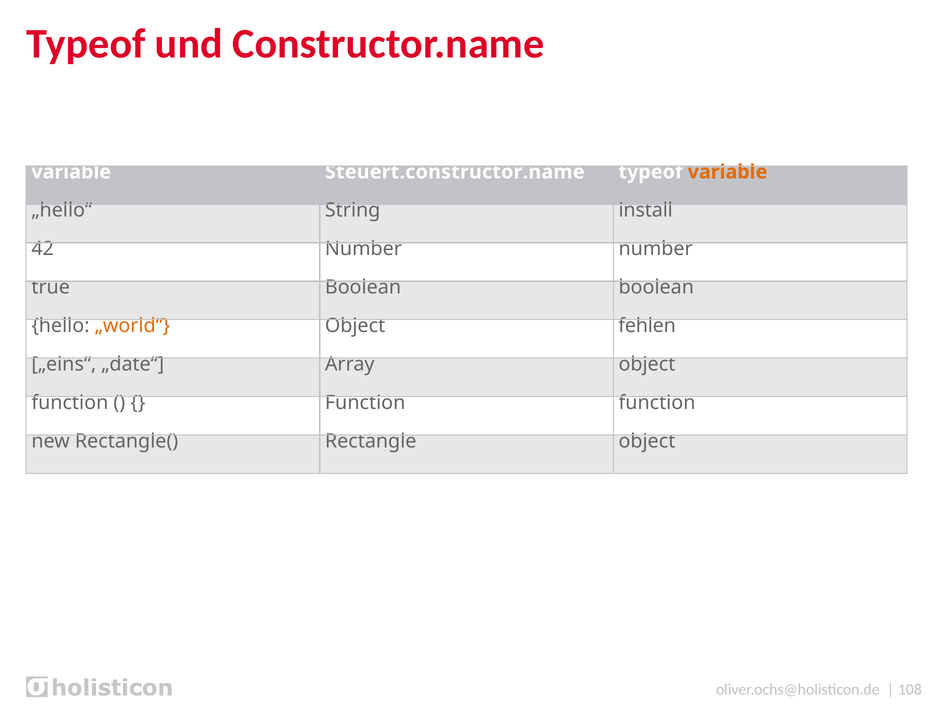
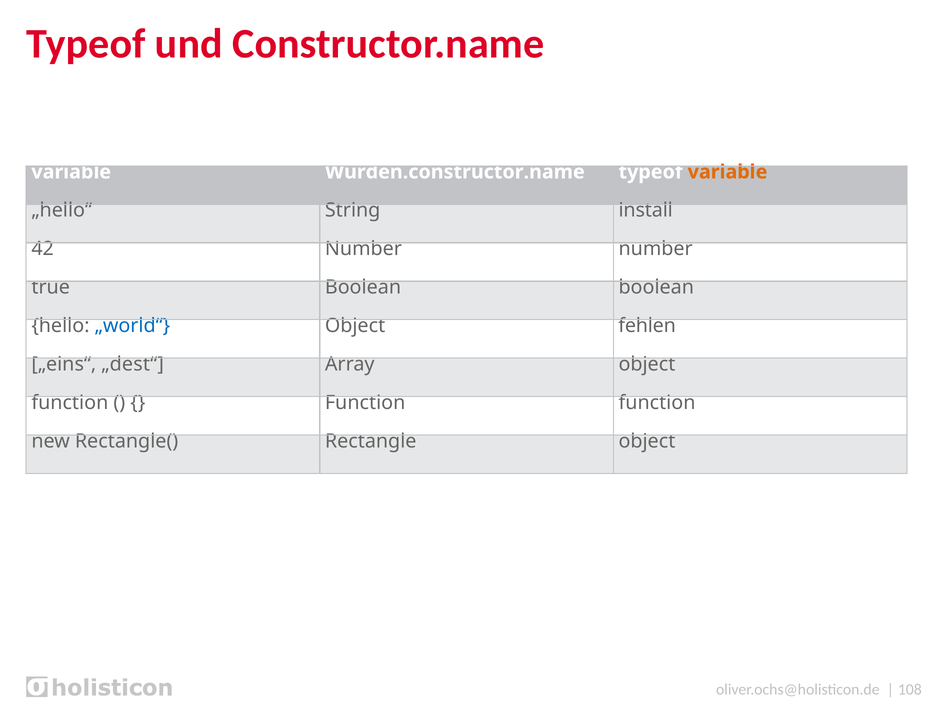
Steuert.constructor.name: Steuert.constructor.name -> Wurden.constructor.name
„world“ colour: orange -> blue
„date“: „date“ -> „dest“
